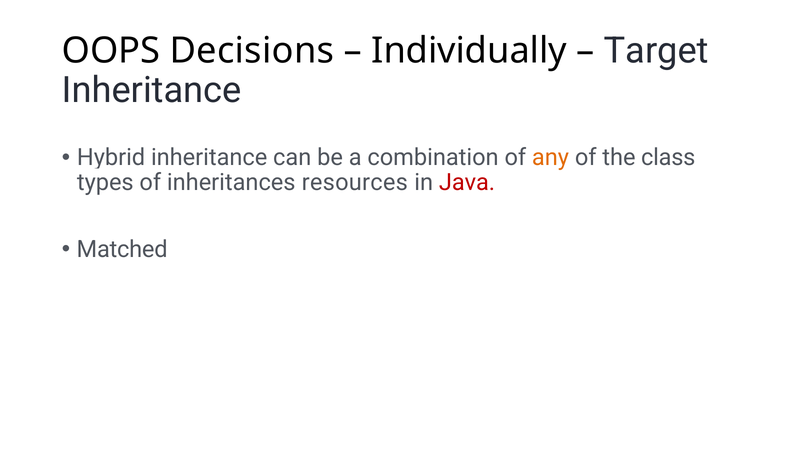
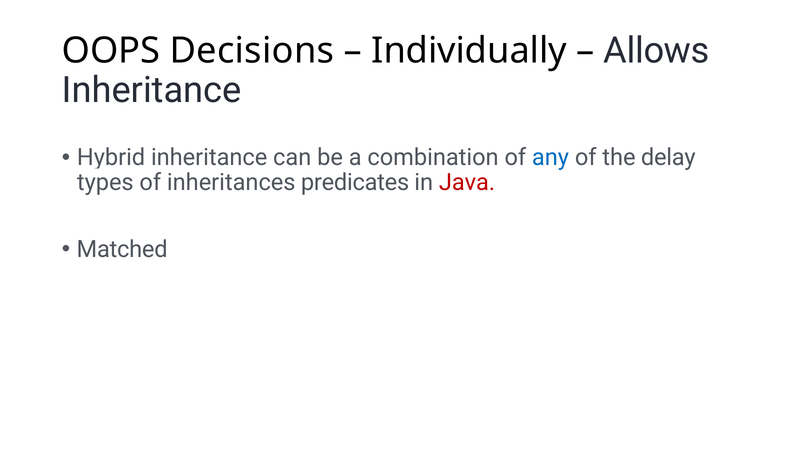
Target: Target -> Allows
any colour: orange -> blue
class: class -> delay
resources: resources -> predicates
